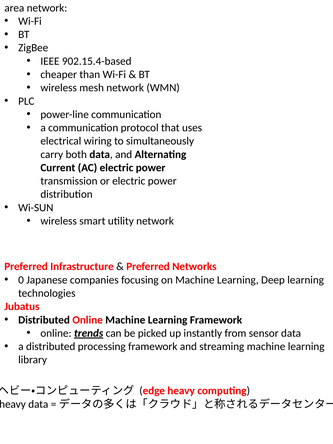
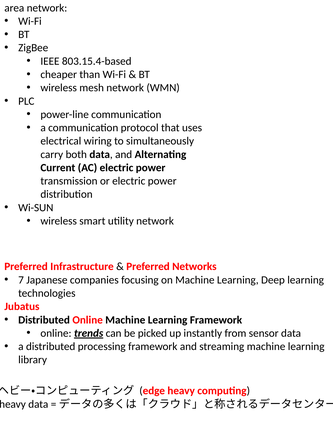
902.15.4-based: 902.15.4-based -> 803.15.4-based
0: 0 -> 7
